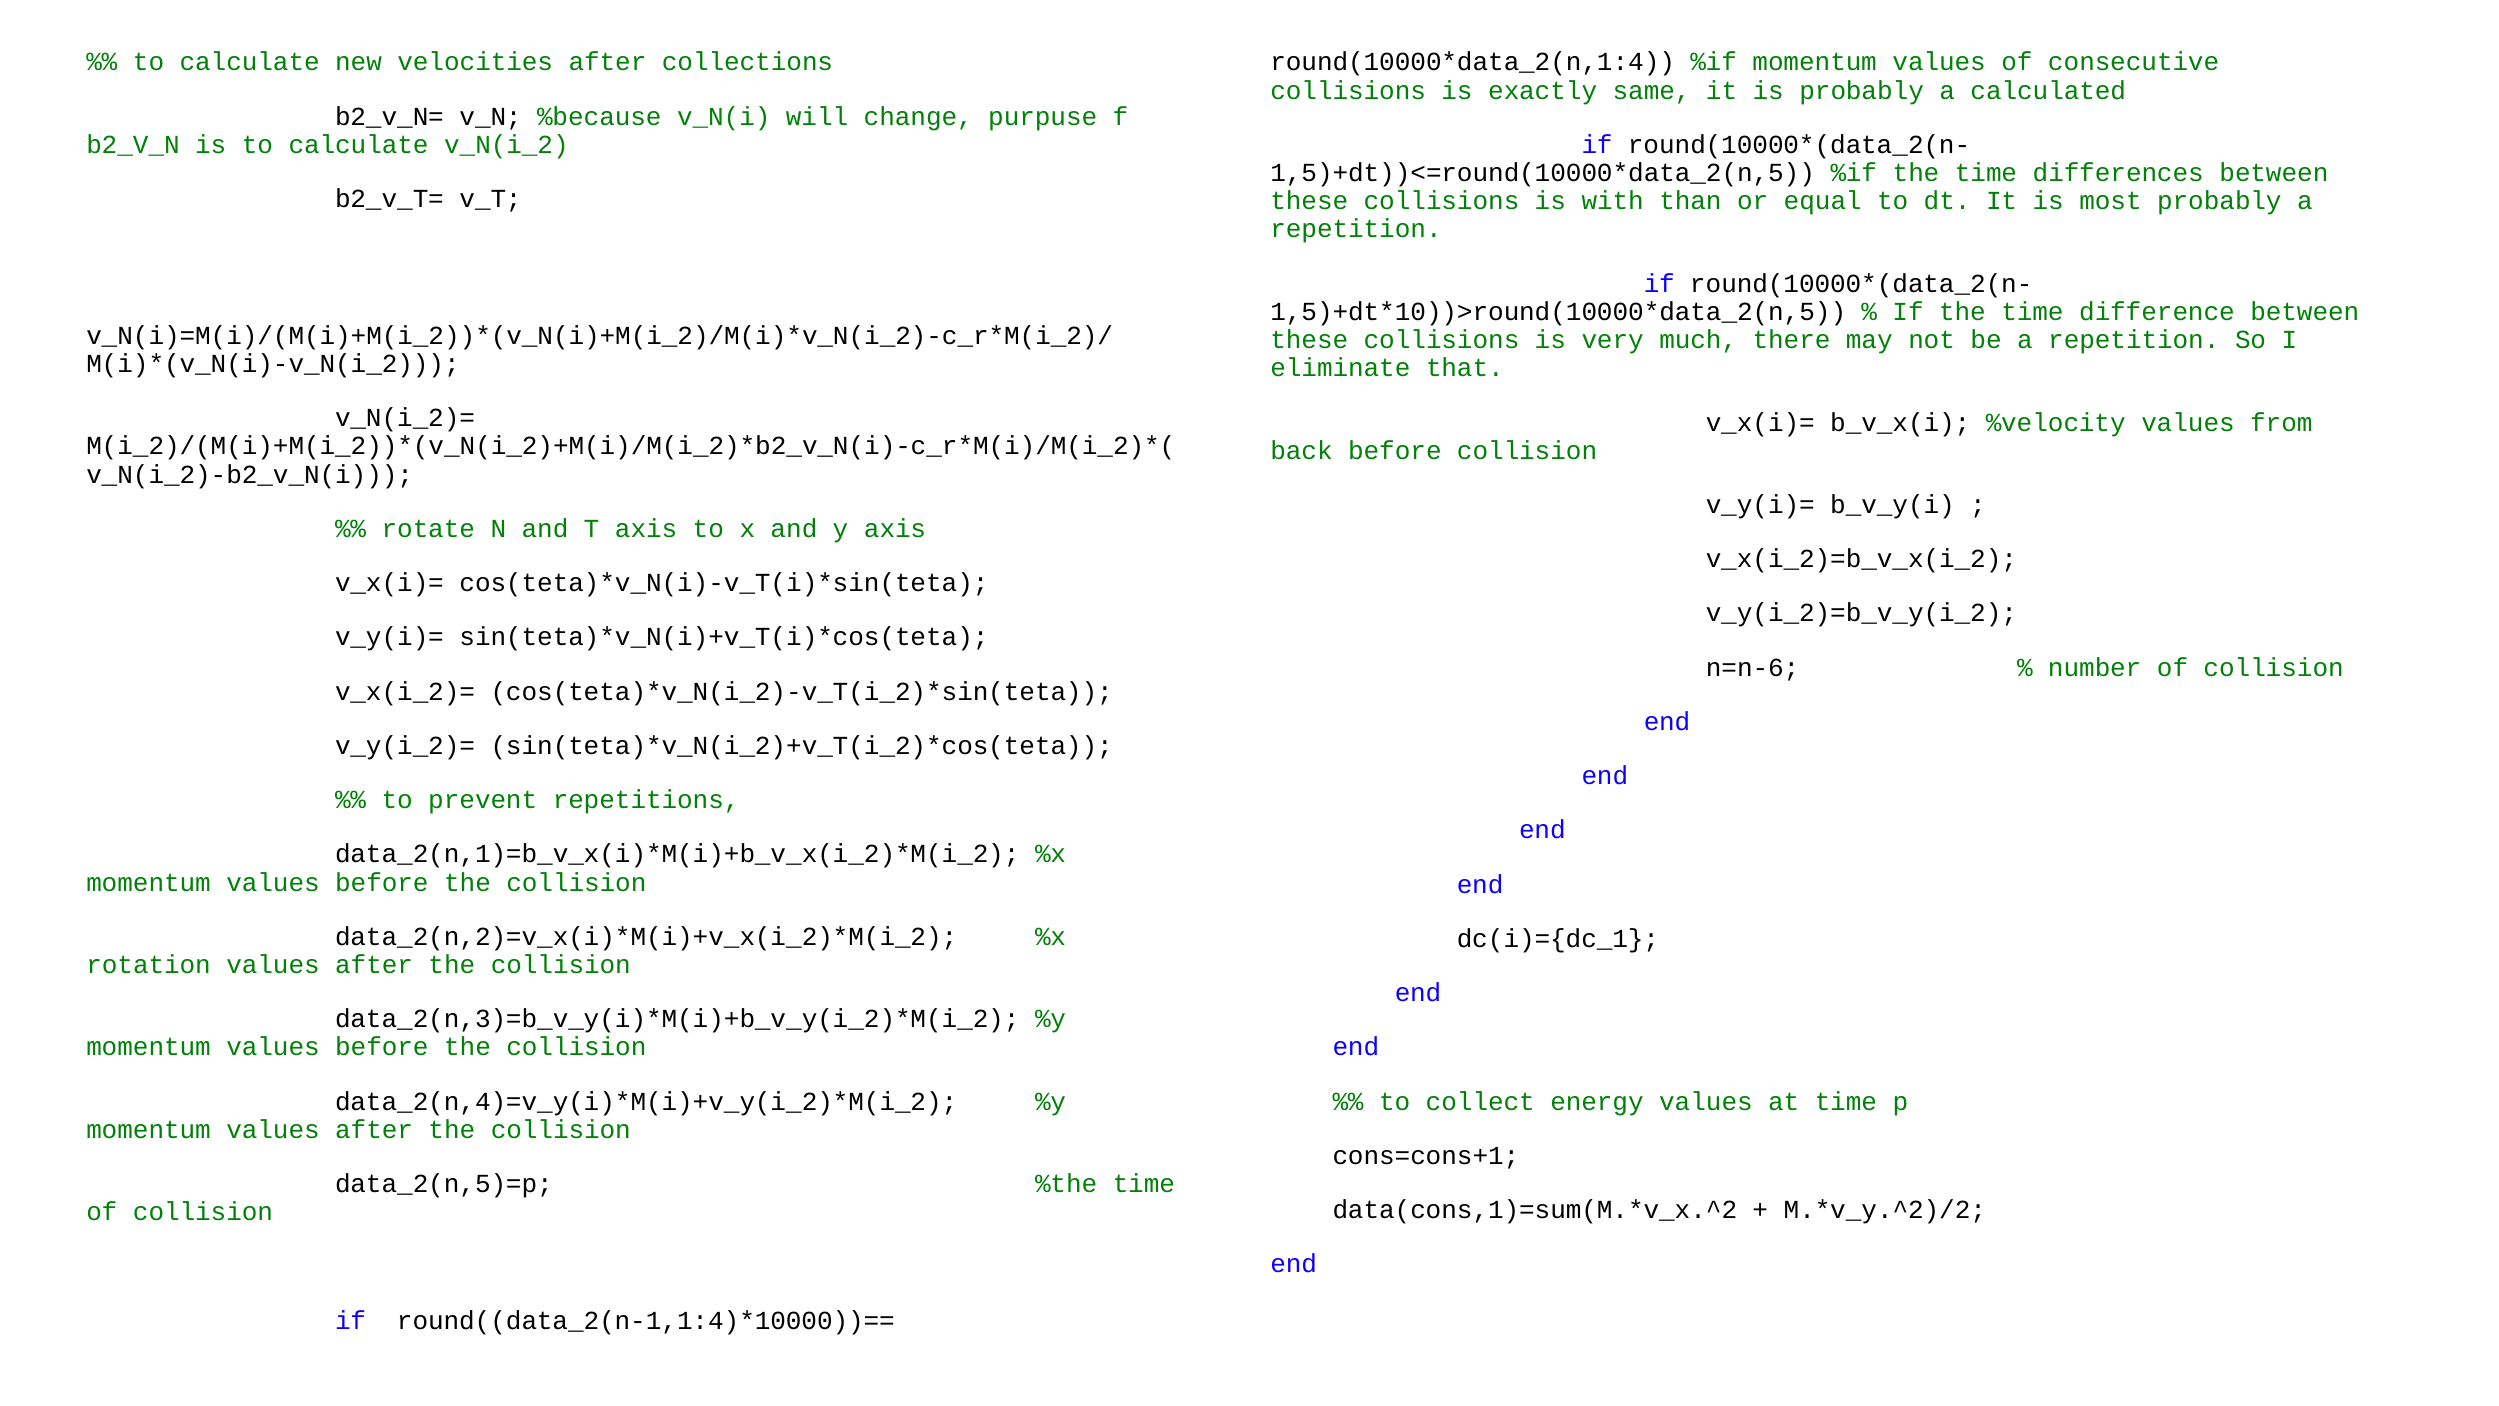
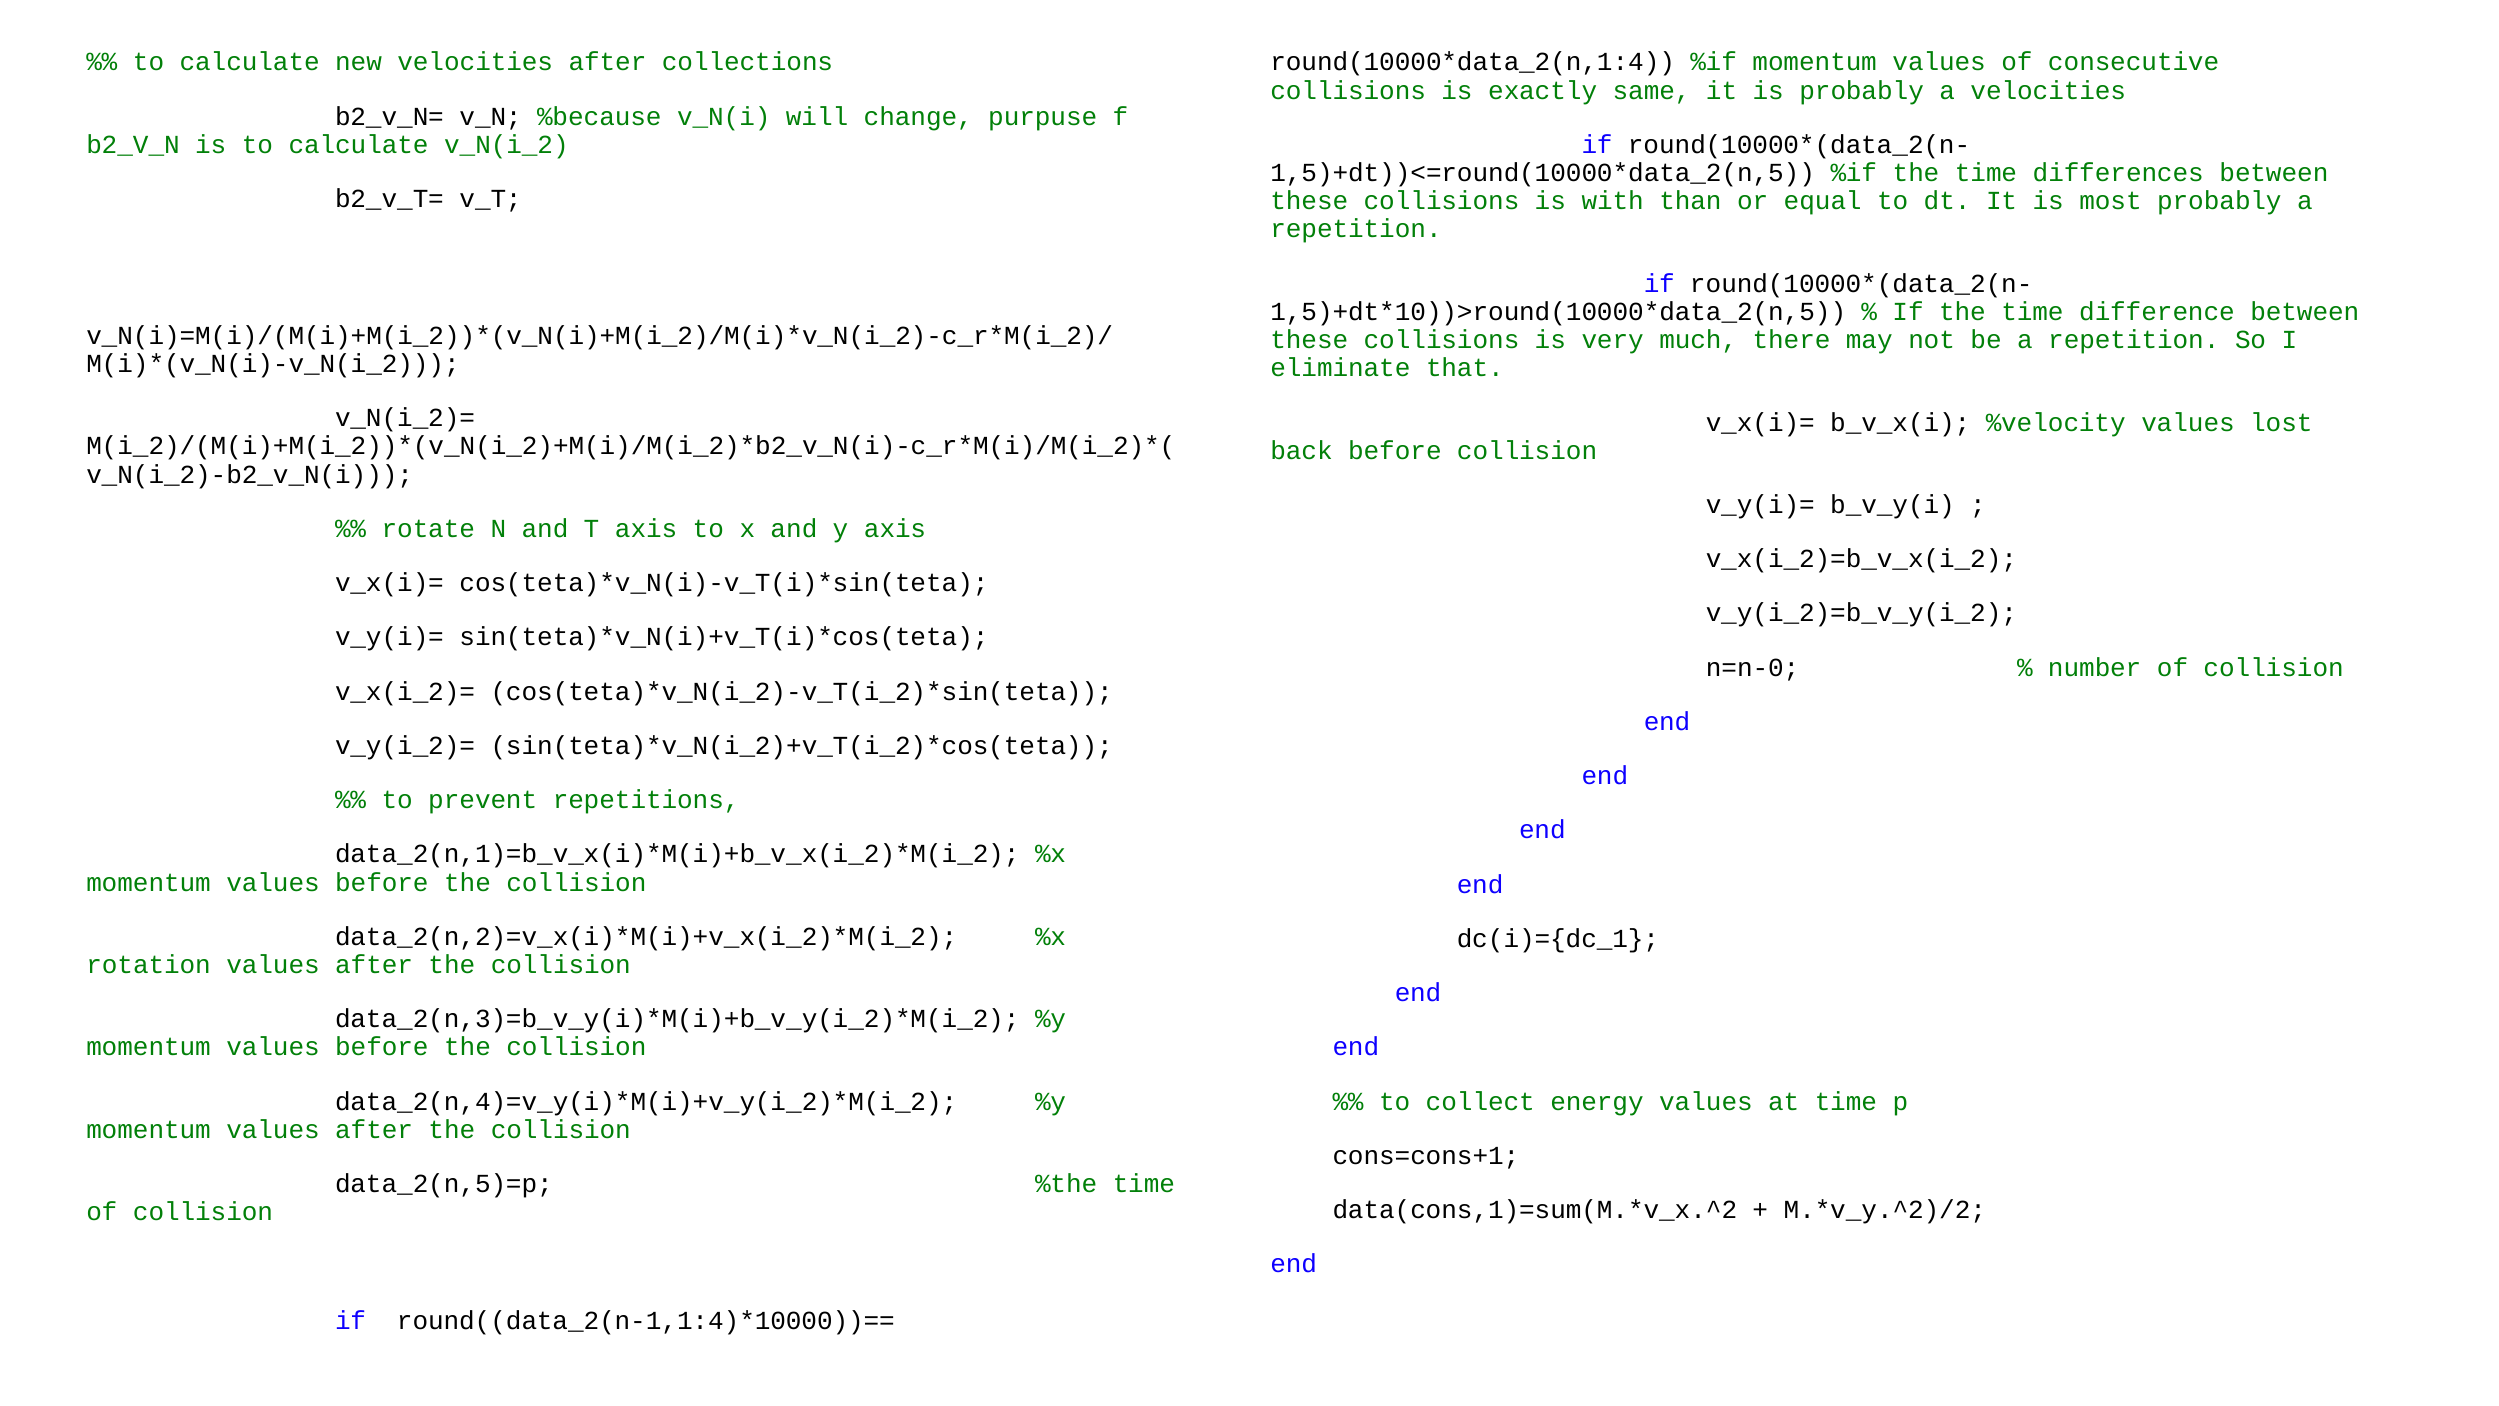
a calculated: calculated -> velocities
from: from -> lost
n=n-6: n=n-6 -> n=n-0
